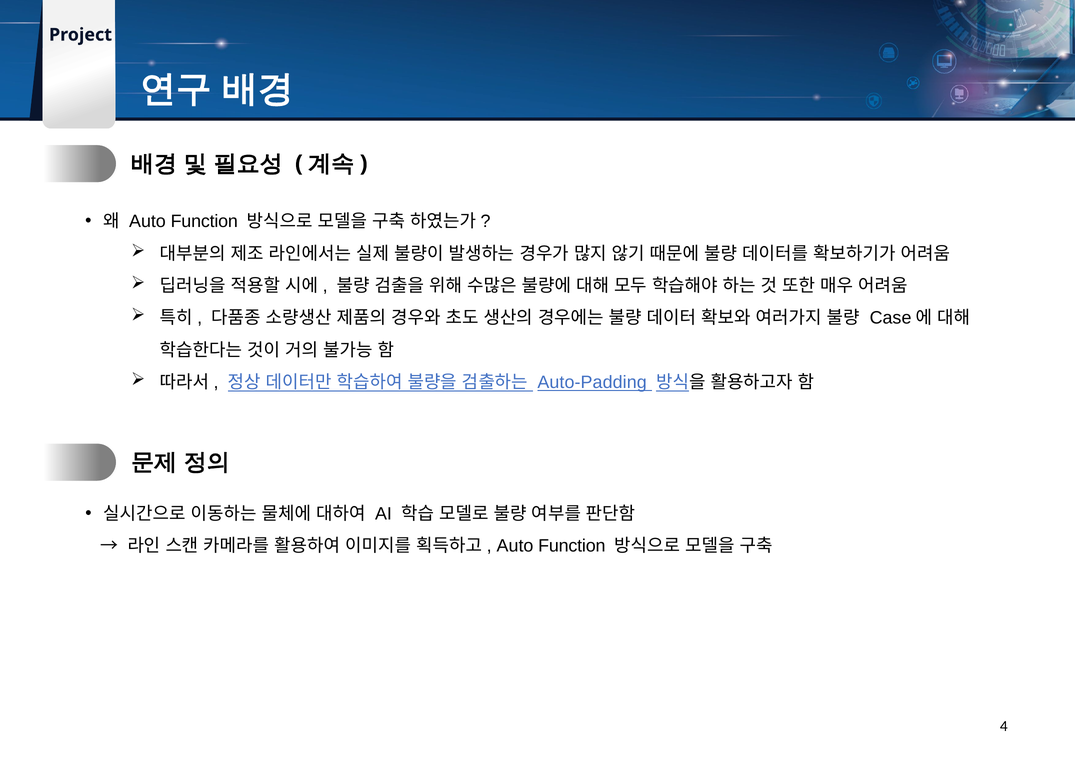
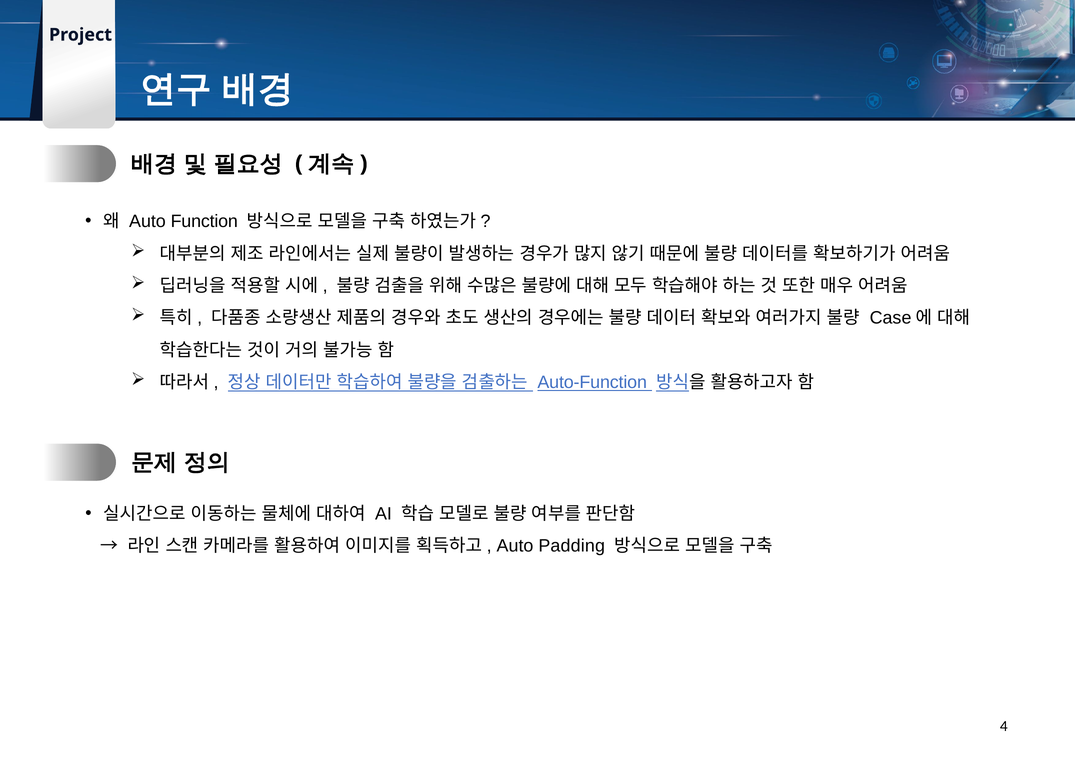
Auto-Padding: Auto-Padding -> Auto-Function
Function at (572, 546): Function -> Padding
